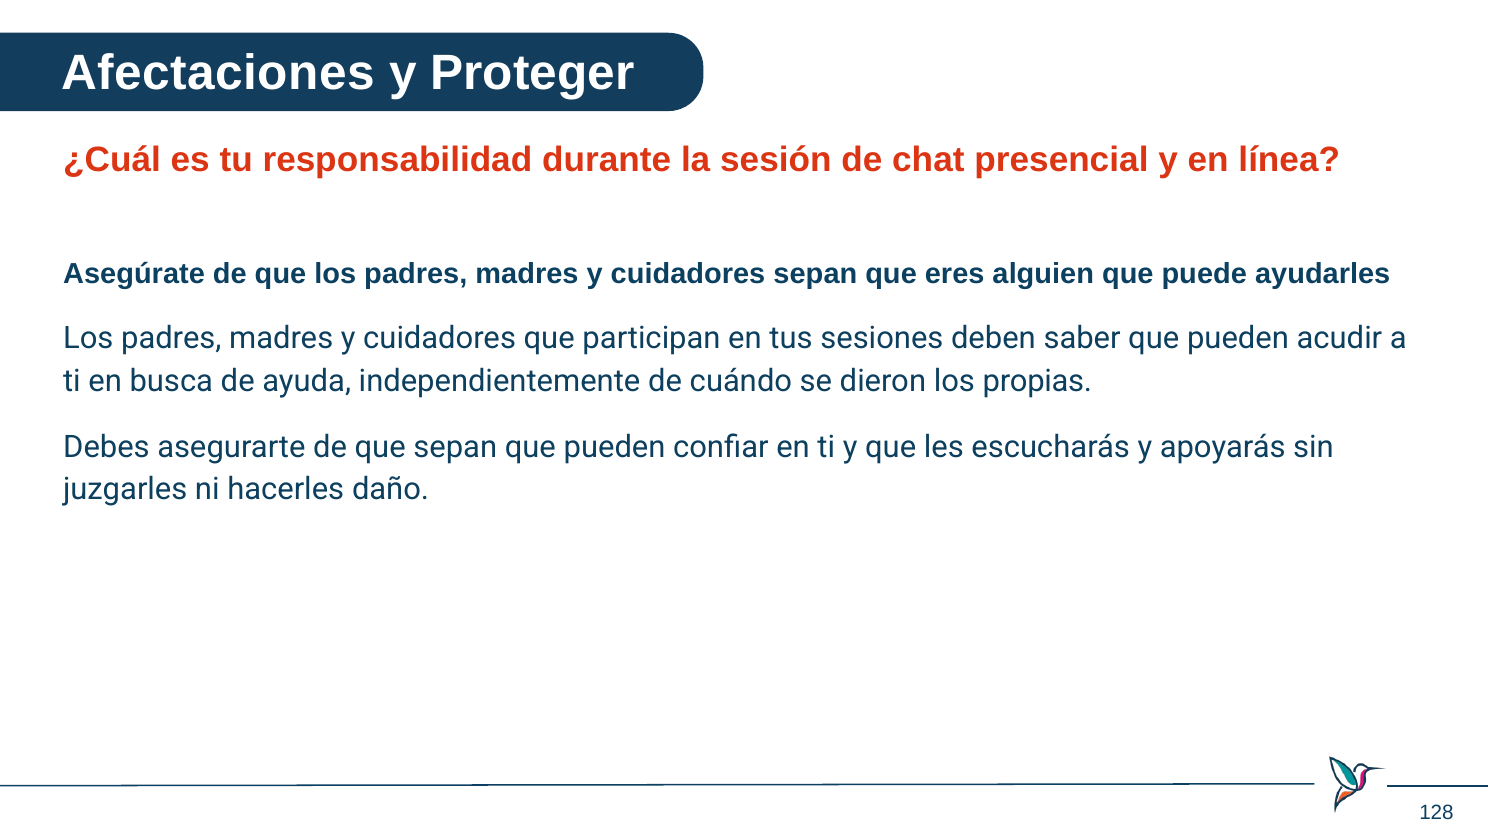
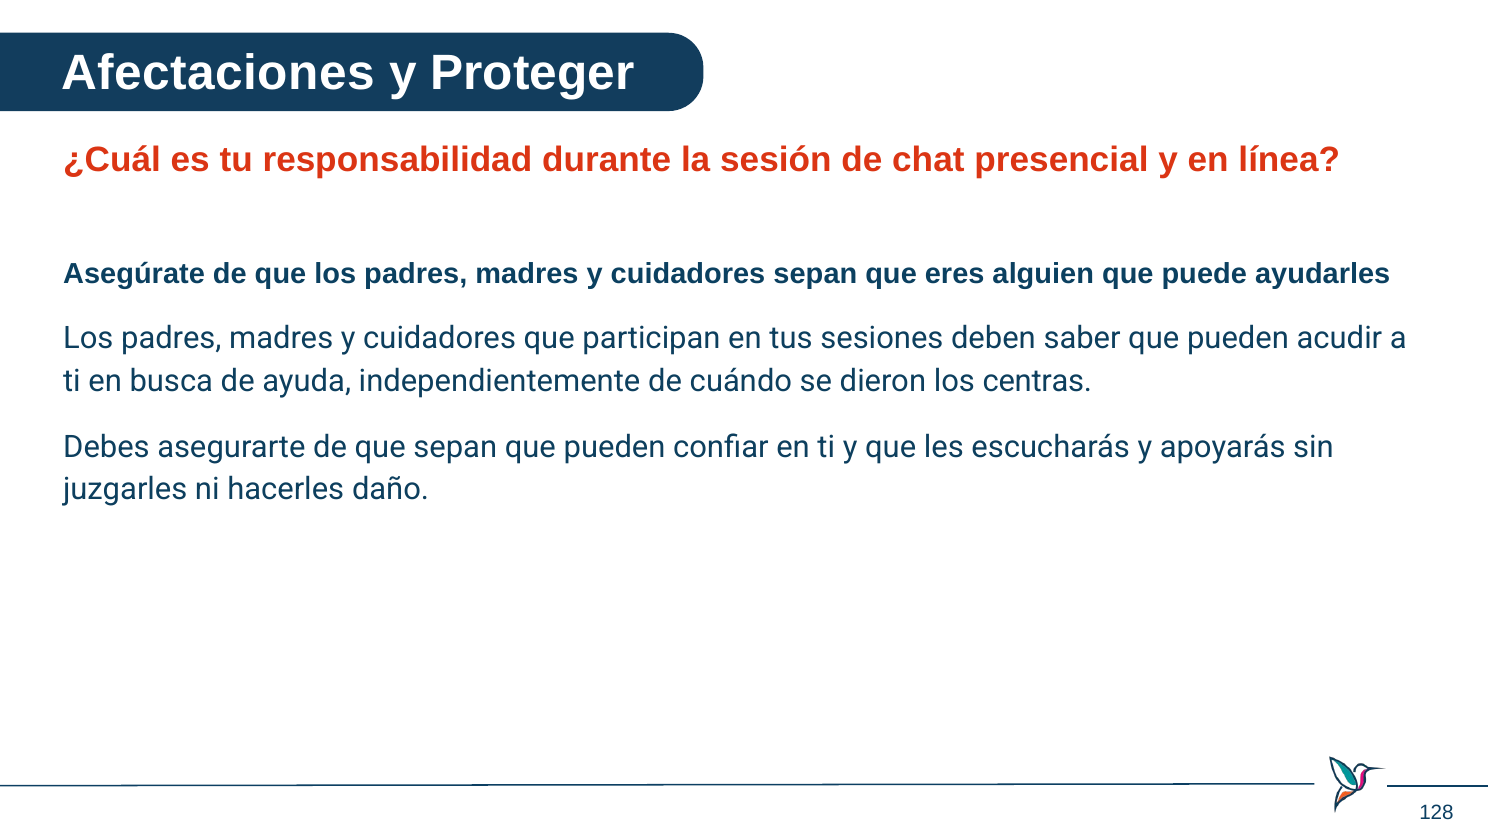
propias: propias -> centras
